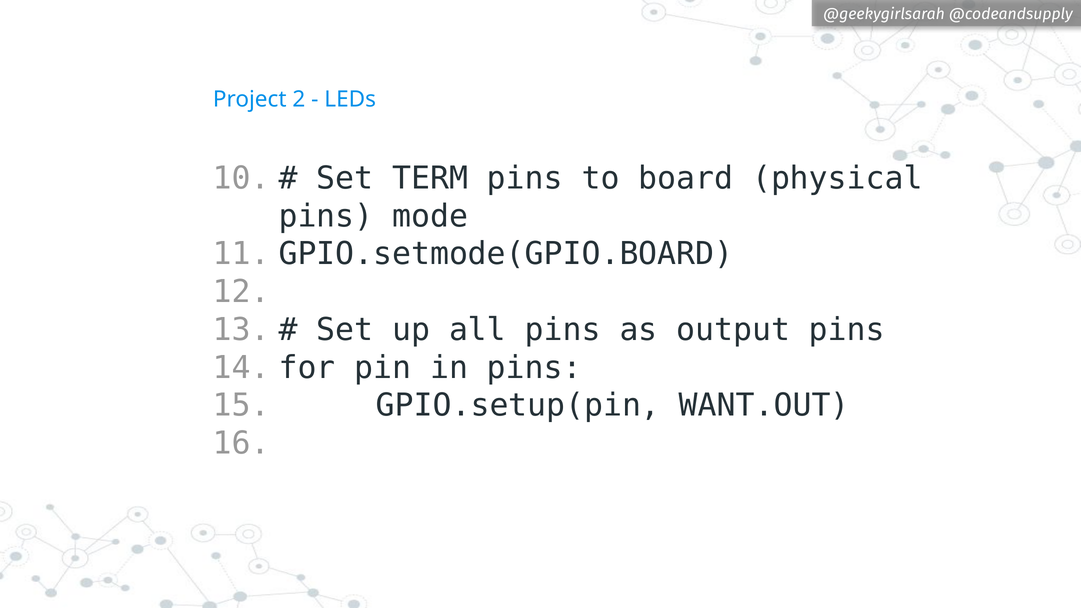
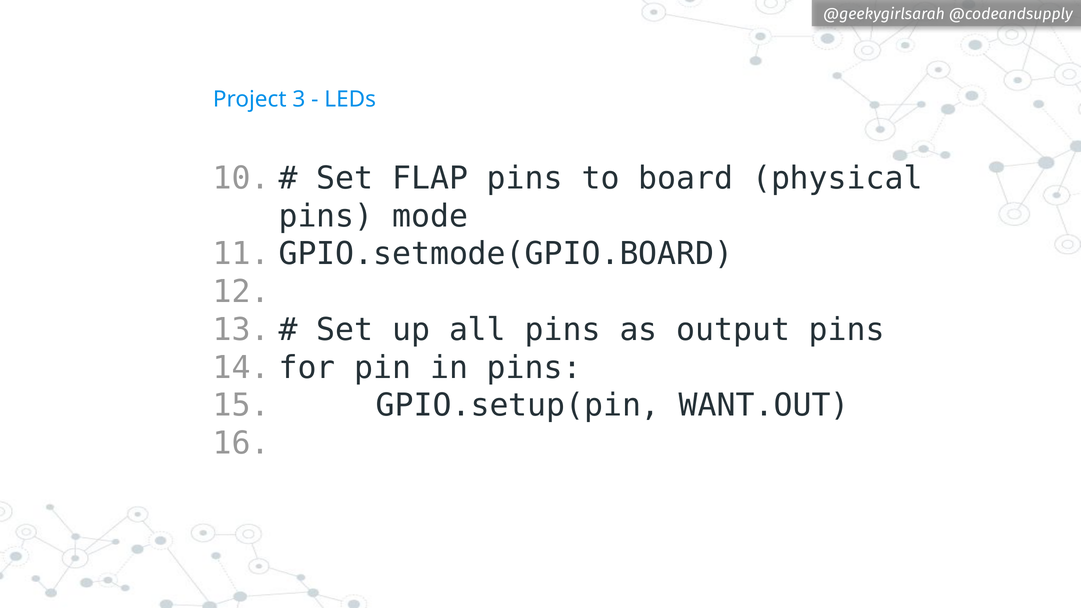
2: 2 -> 3
TERM: TERM -> FLAP
